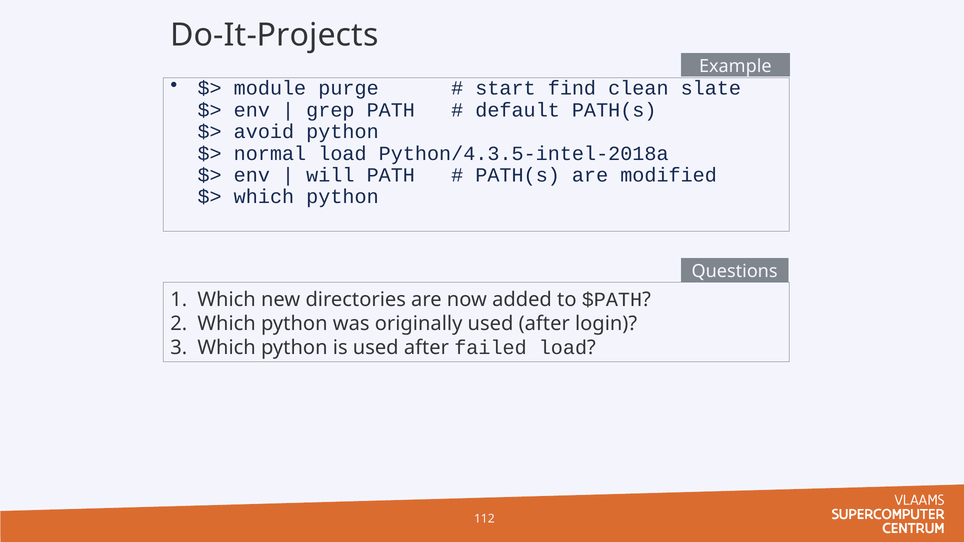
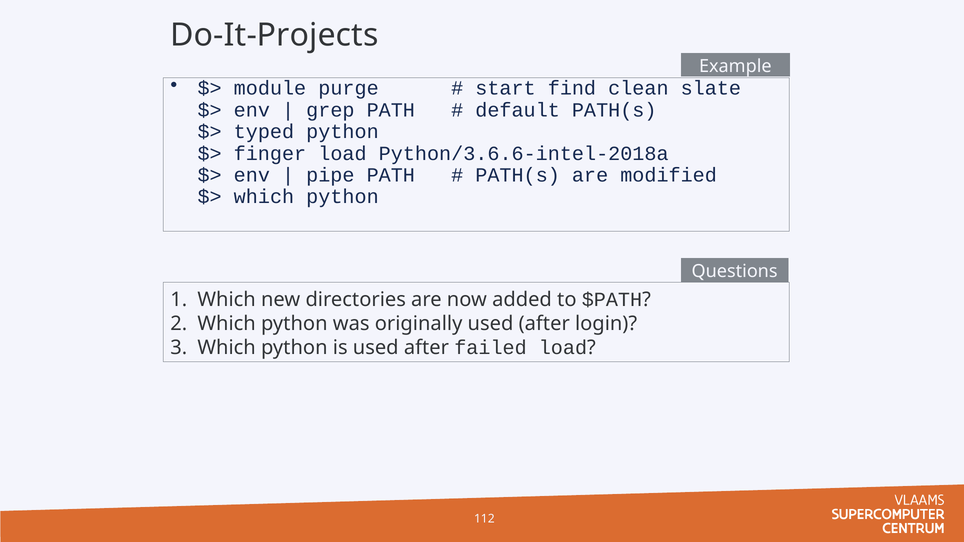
avoid: avoid -> typed
normal: normal -> finger
Python/4.3.5-intel-2018a: Python/4.3.5-intel-2018a -> Python/3.6.6-intel-2018a
will: will -> pipe
